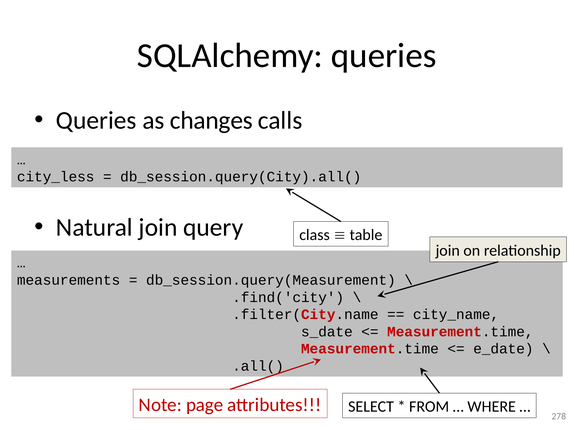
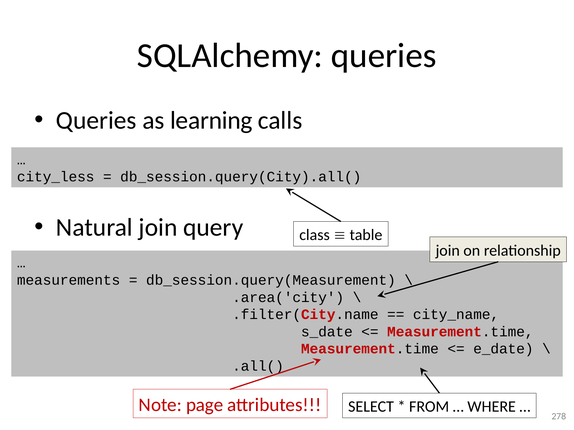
changes: changes -> learning
.find('city: .find('city -> .area('city
